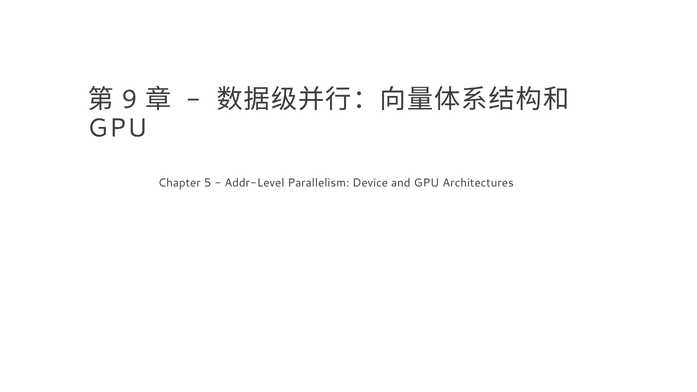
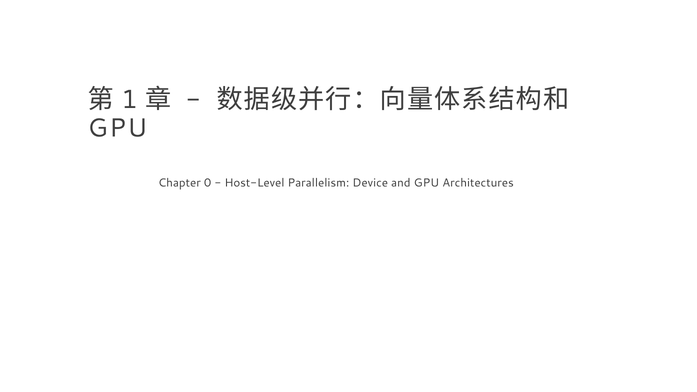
9: 9 -> 1
5: 5 -> 0
Addr-Level: Addr-Level -> Host-Level
